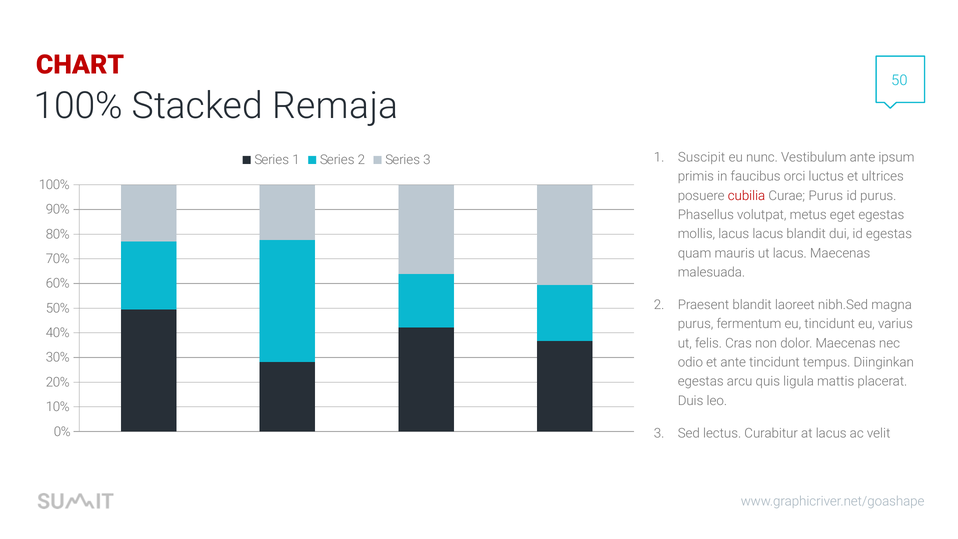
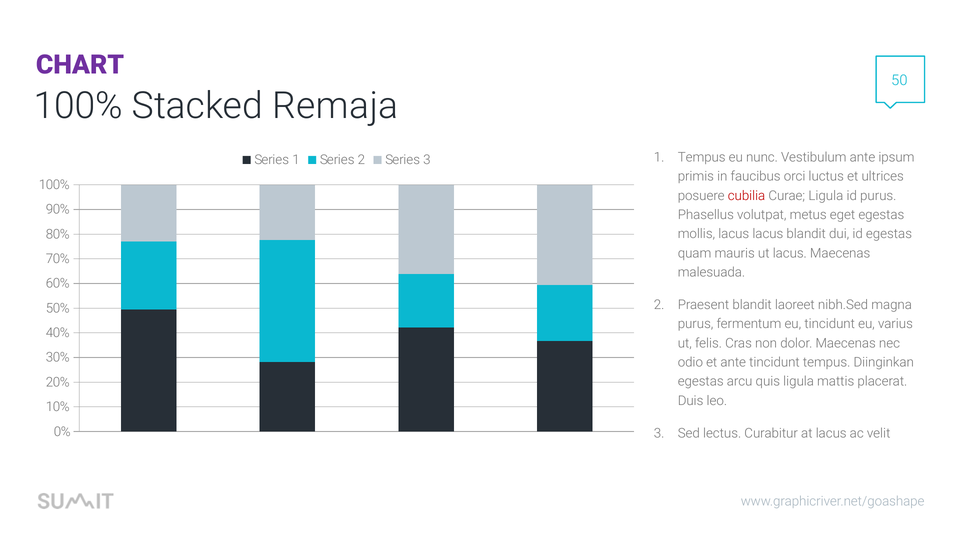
CHART colour: red -> purple
1 Suscipit: Suscipit -> Tempus
Curae Purus: Purus -> Ligula
